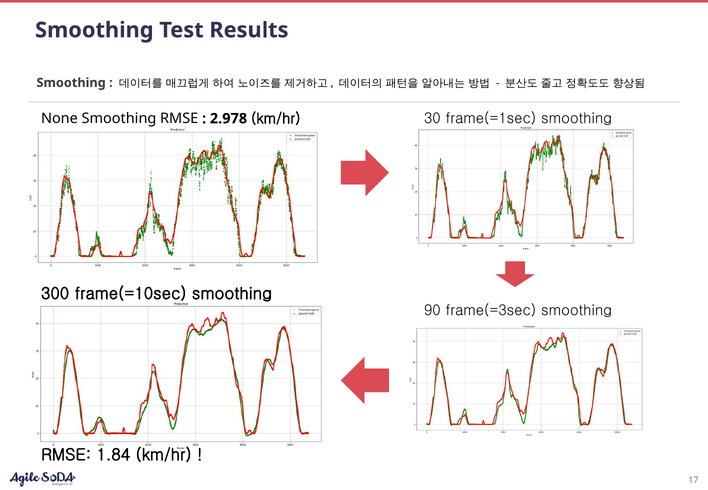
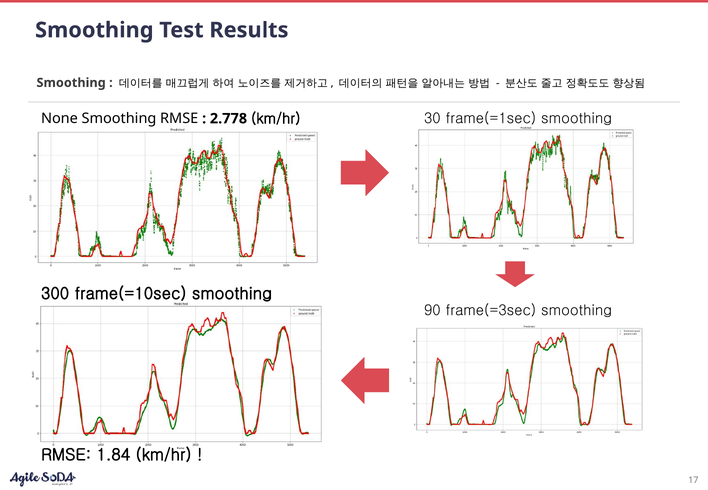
2.978: 2.978 -> 2.778
